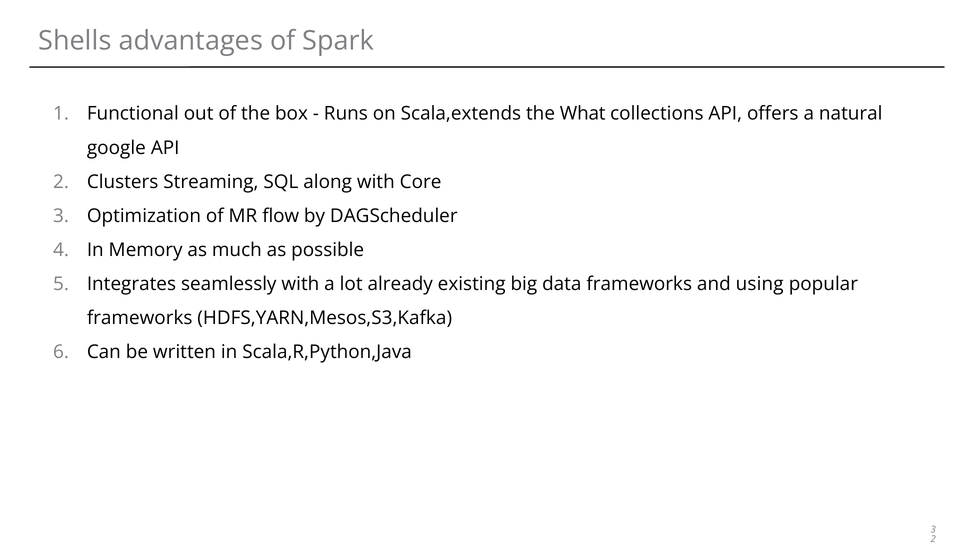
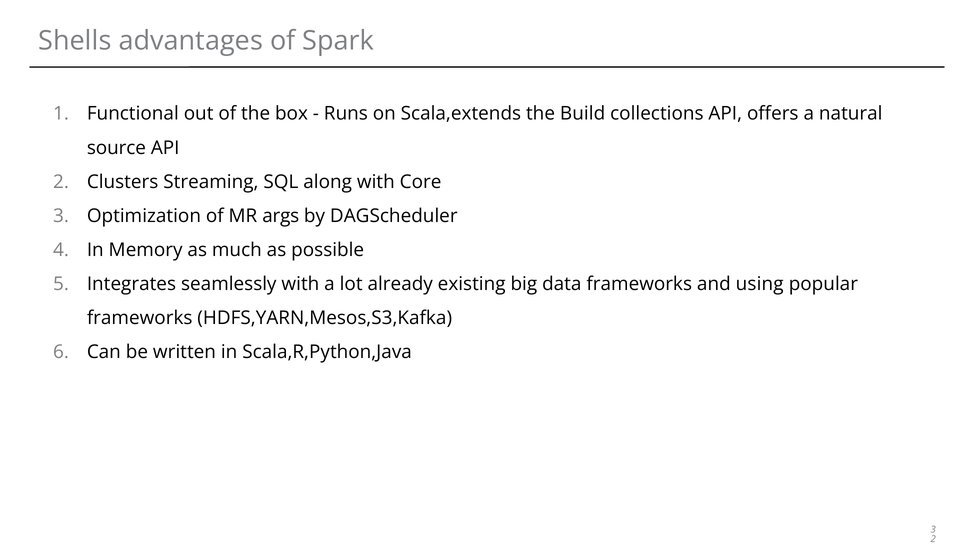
What: What -> Build
google: google -> source
flow: flow -> args
